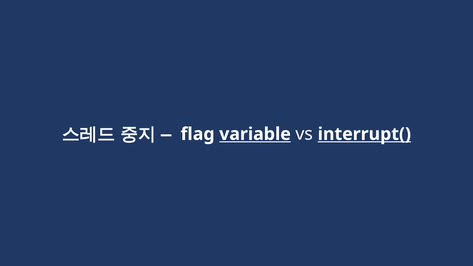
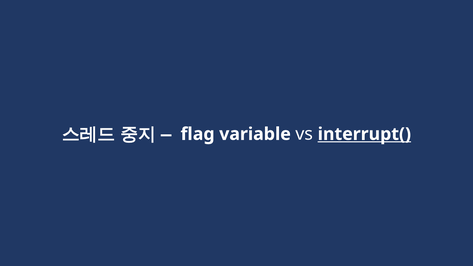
variable underline: present -> none
